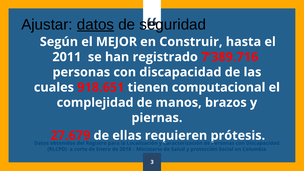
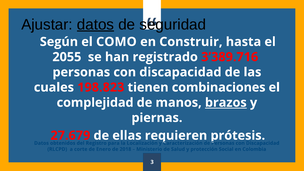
MEJOR: MEJOR -> COMO
2011: 2011 -> 2055
7’389.716: 7’389.716 -> 3’389.716
918.651: 918.651 -> 198.823
computacional: computacional -> combinaciones
brazos underline: none -> present
